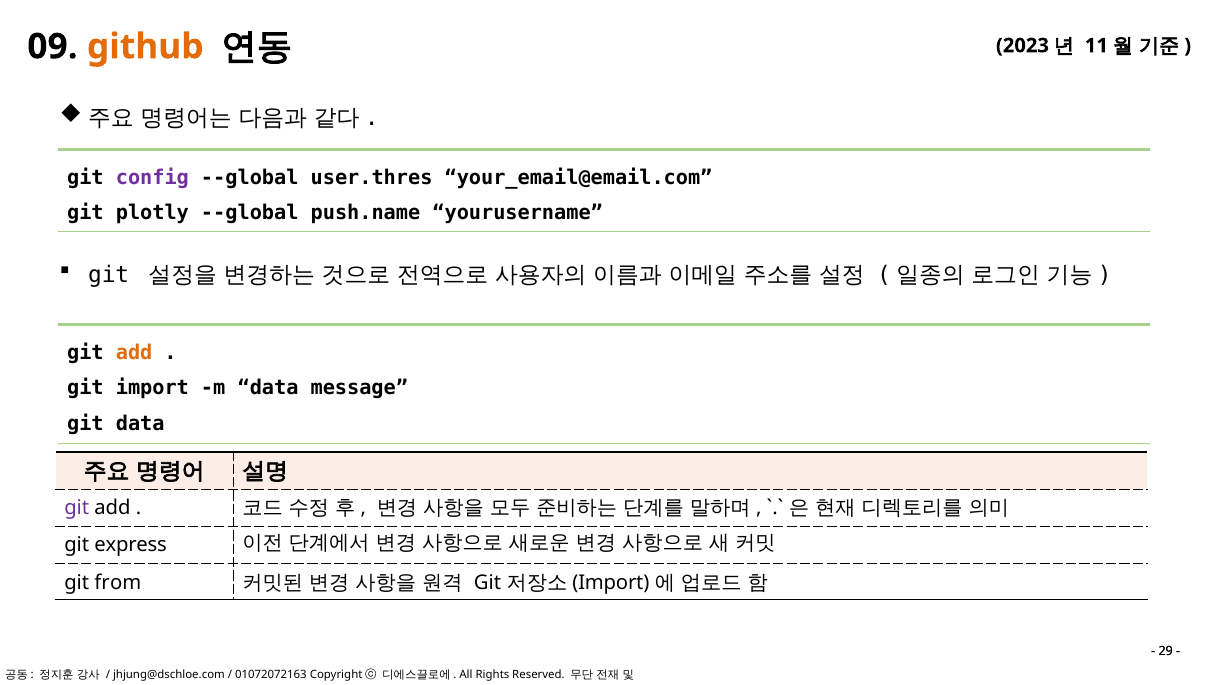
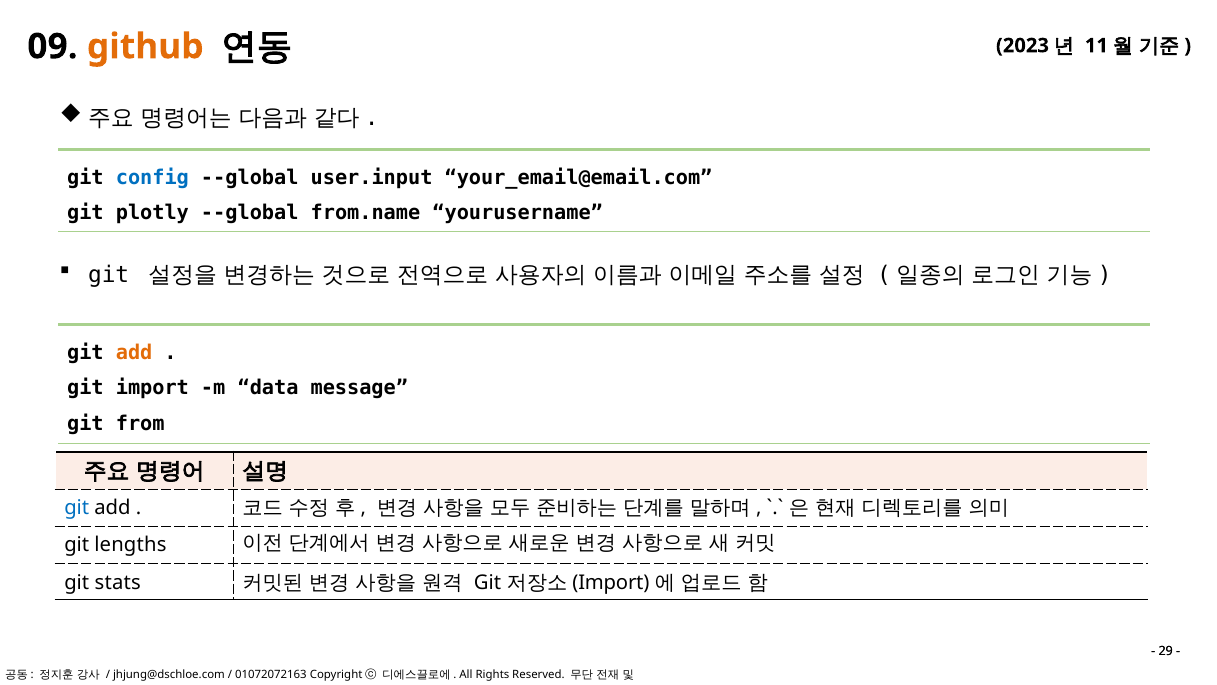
config colour: purple -> blue
user.thres: user.thres -> user.input
push.name: push.name -> from.name
git data: data -> from
git at (77, 508) colour: purple -> blue
express: express -> lengths
from: from -> stats
